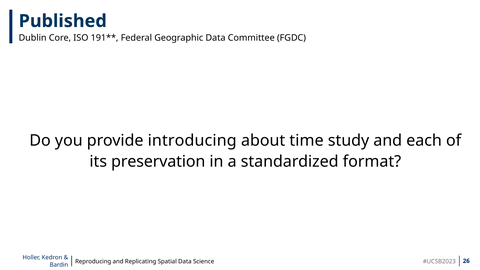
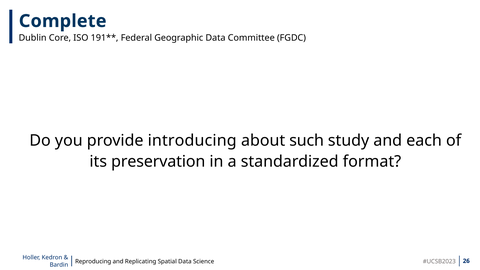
Published: Published -> Complete
time: time -> such
